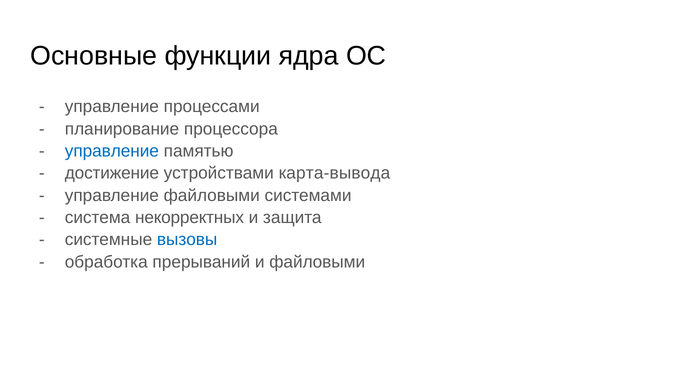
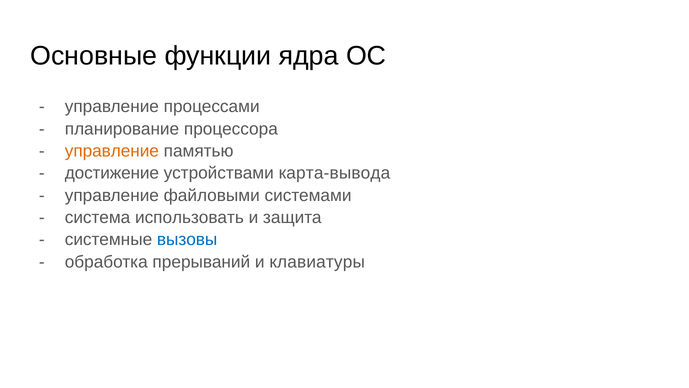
управление at (112, 151) colour: blue -> orange
некорректных: некорректных -> использовать
и файловыми: файловыми -> клавиатуры
